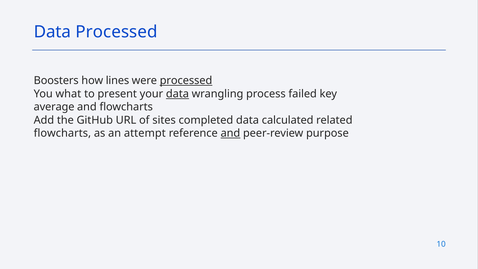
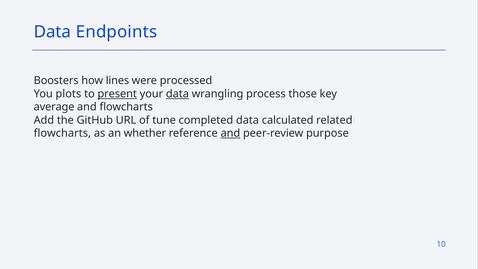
Data Processed: Processed -> Endpoints
processed at (186, 81) underline: present -> none
what: what -> plots
present underline: none -> present
failed: failed -> those
sites: sites -> tune
attempt: attempt -> whether
